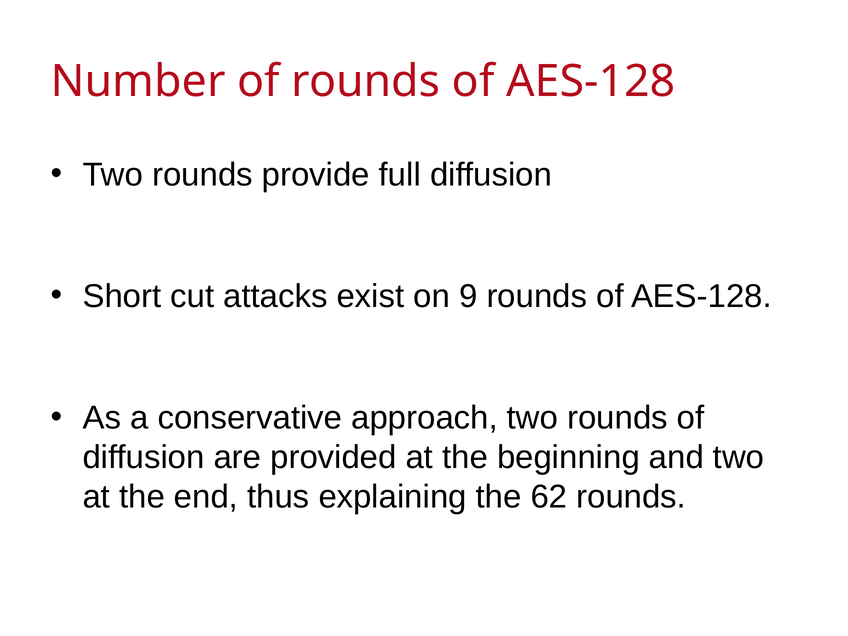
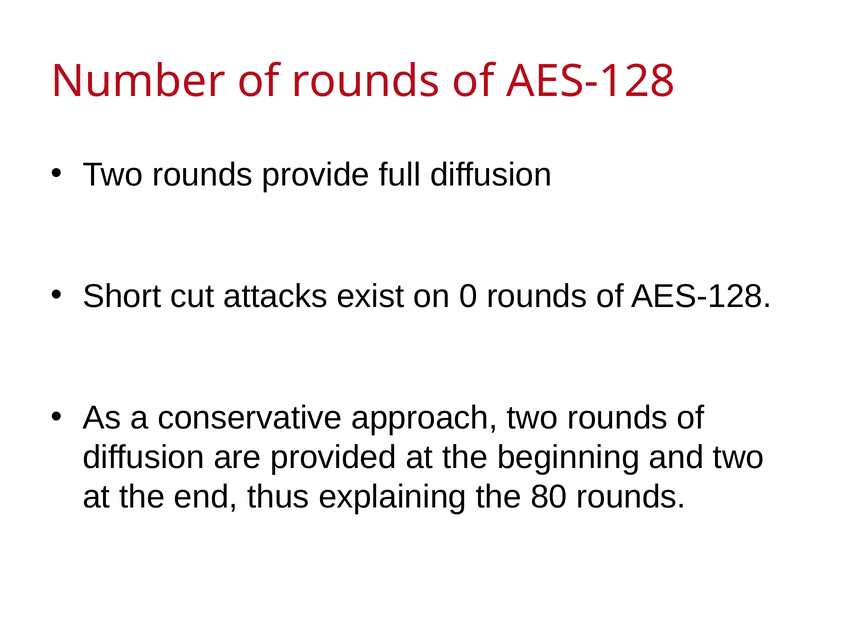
9: 9 -> 0
62: 62 -> 80
